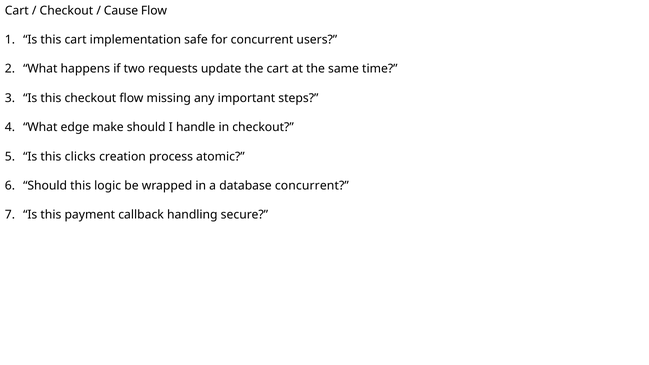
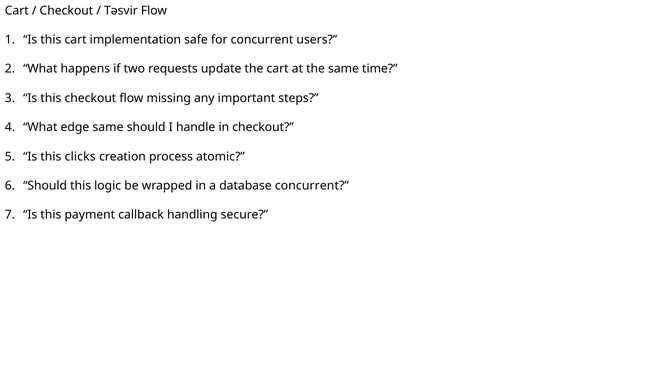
Cause: Cause -> Təsvir
edge make: make -> same
